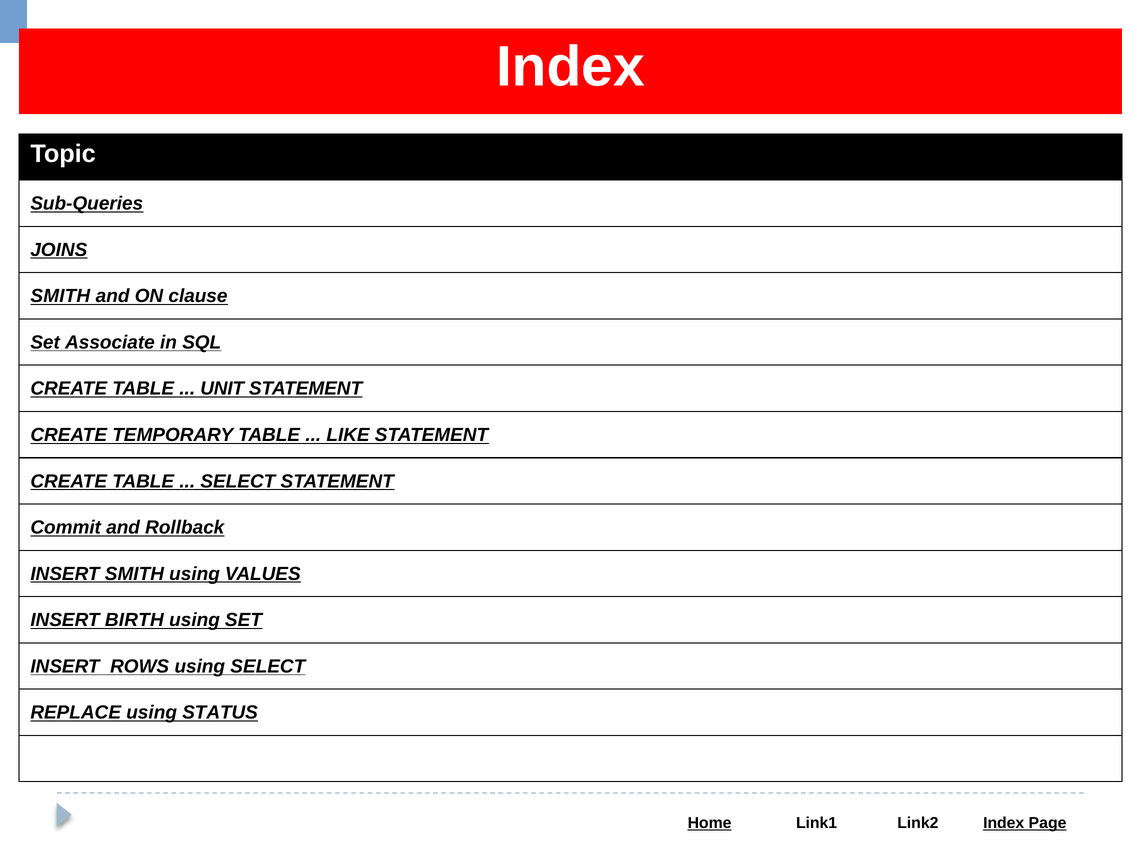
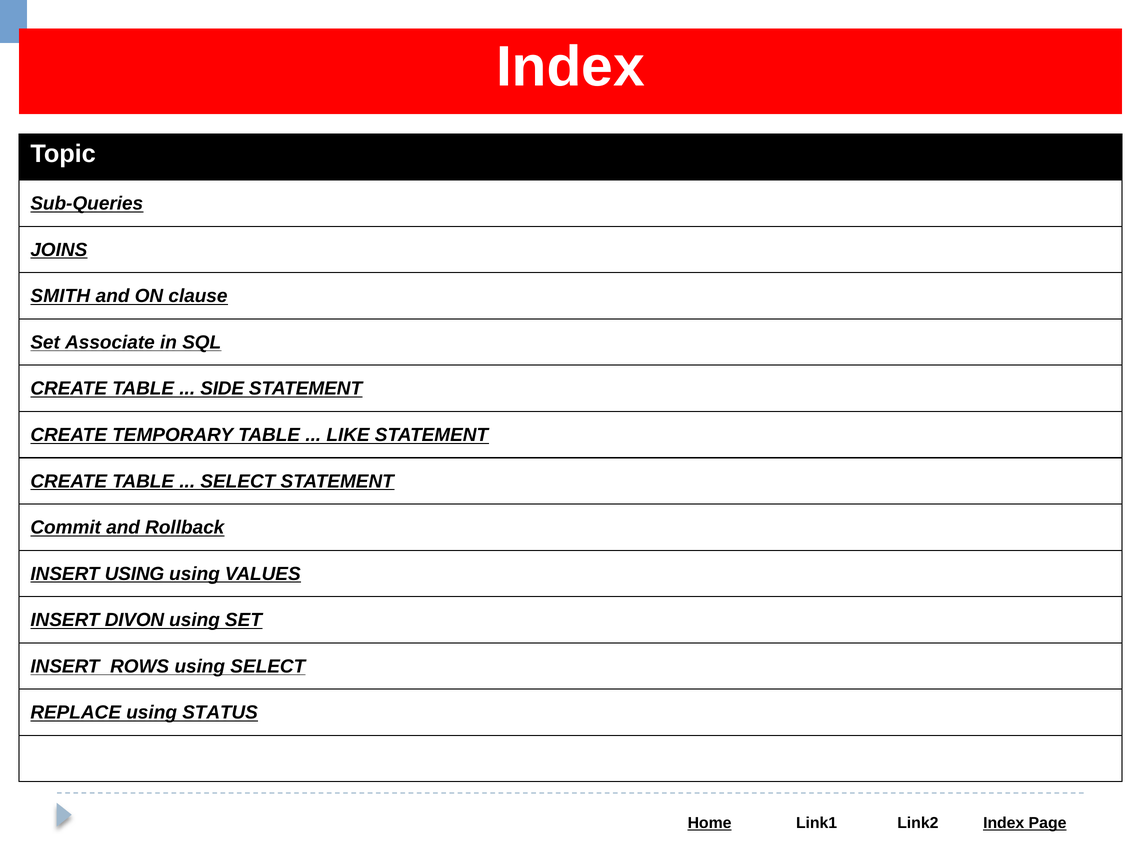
UNIT: UNIT -> SIDE
INSERT SMITH: SMITH -> USING
BIRTH: BIRTH -> DIVON
